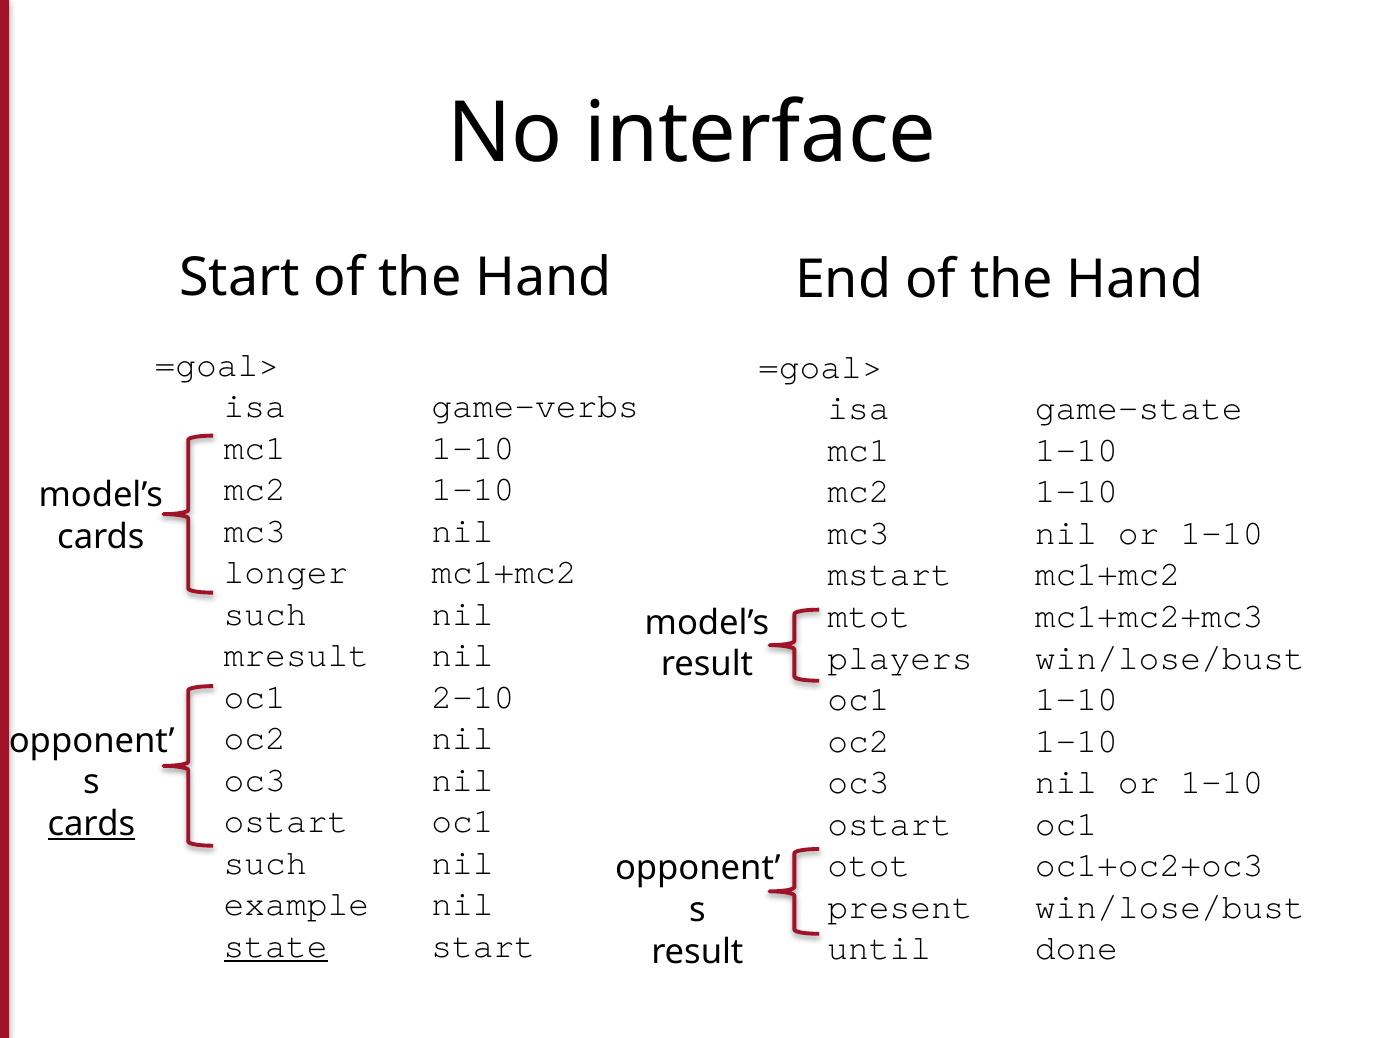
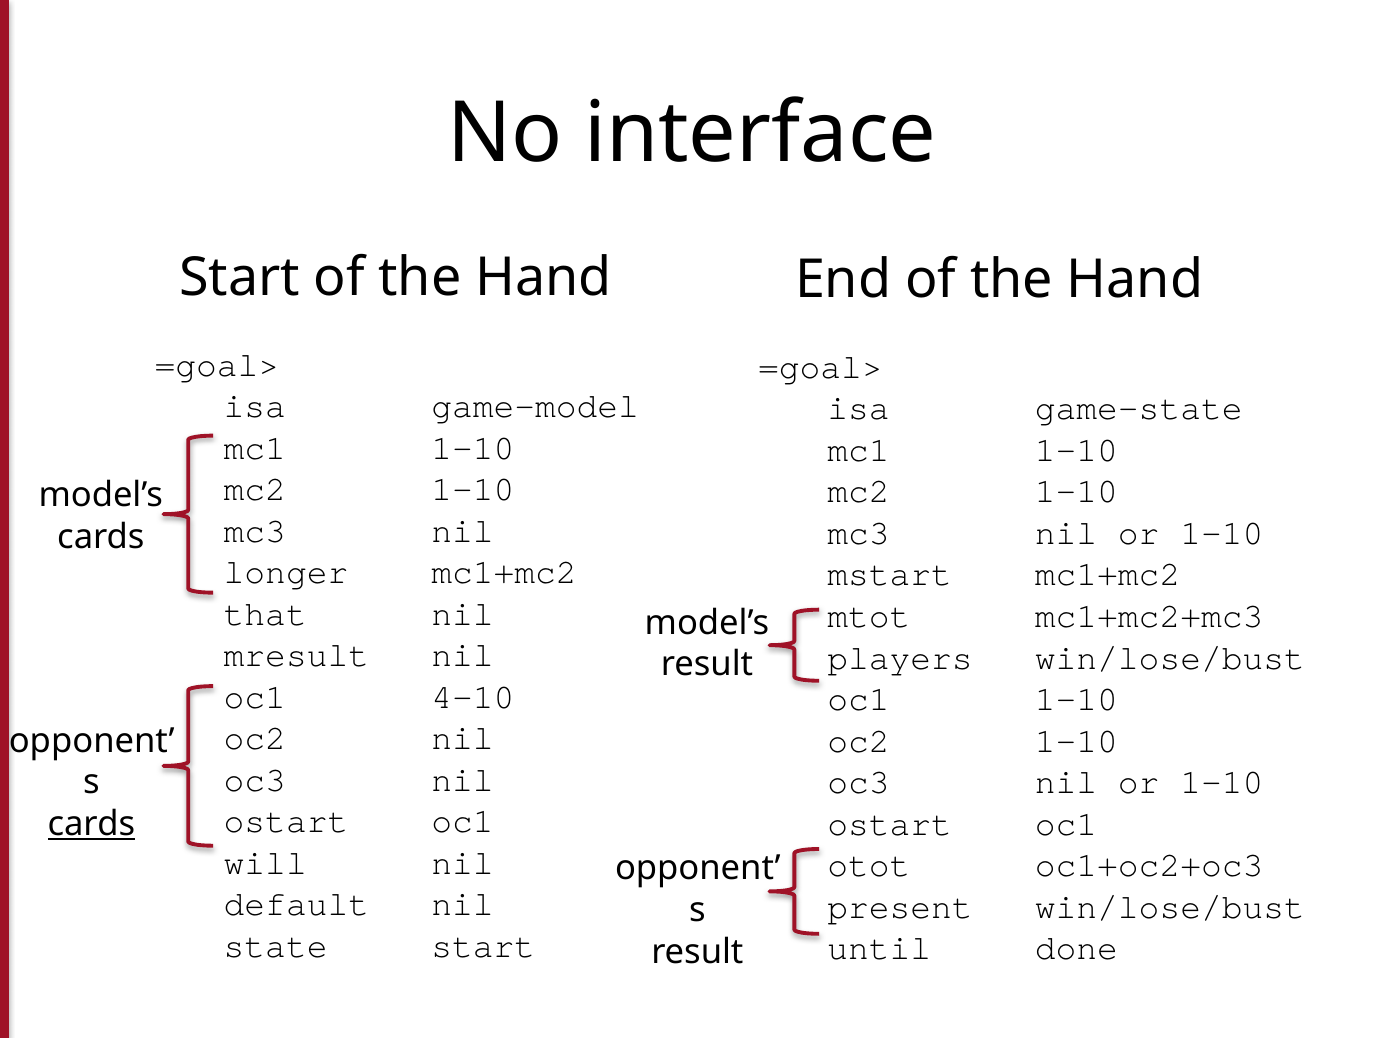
game-verbs: game-verbs -> game-model
such at (265, 614): such -> that
2-10: 2-10 -> 4-10
such at (265, 863): such -> will
example: example -> default
state underline: present -> none
